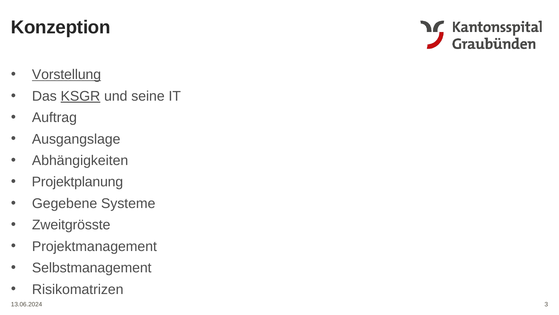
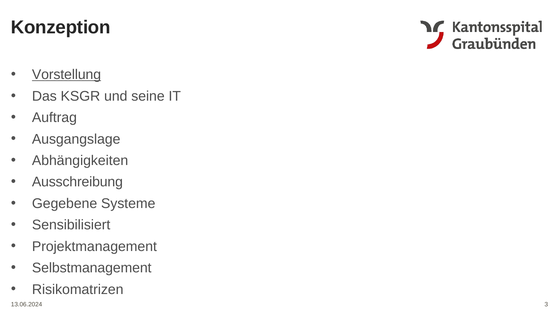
KSGR underline: present -> none
Projektplanung: Projektplanung -> Ausschreibung
Zweitgrösste: Zweitgrösste -> Sensibilisiert
